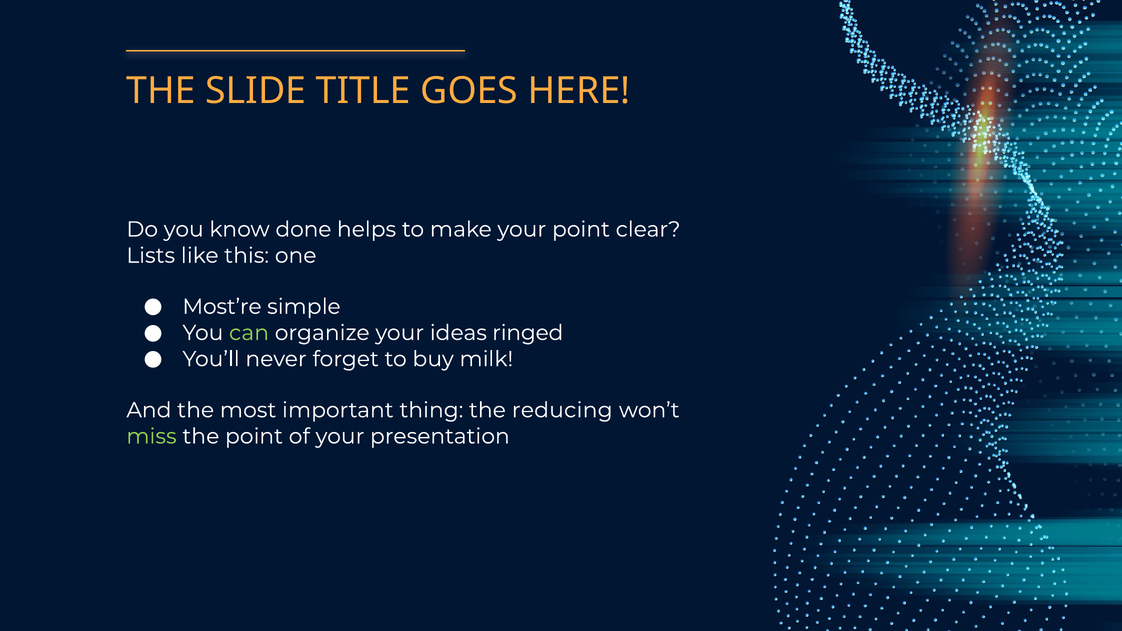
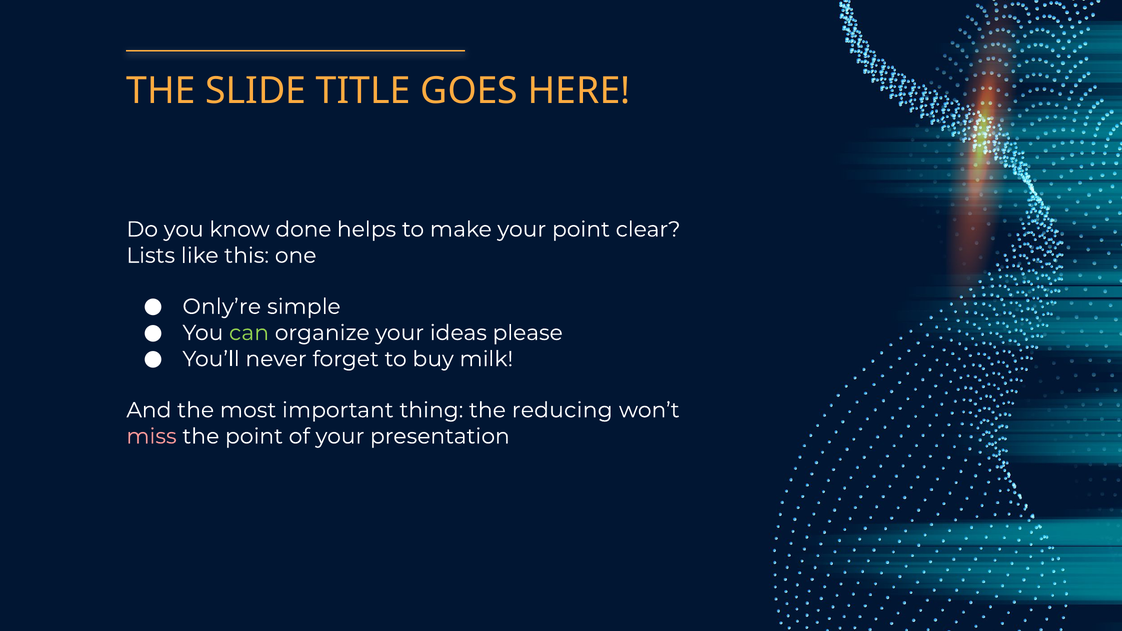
Most’re: Most’re -> Only’re
ringed: ringed -> please
miss colour: light green -> pink
